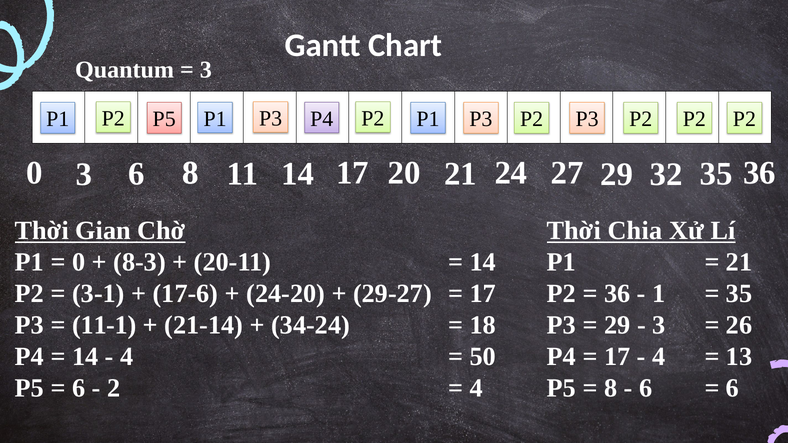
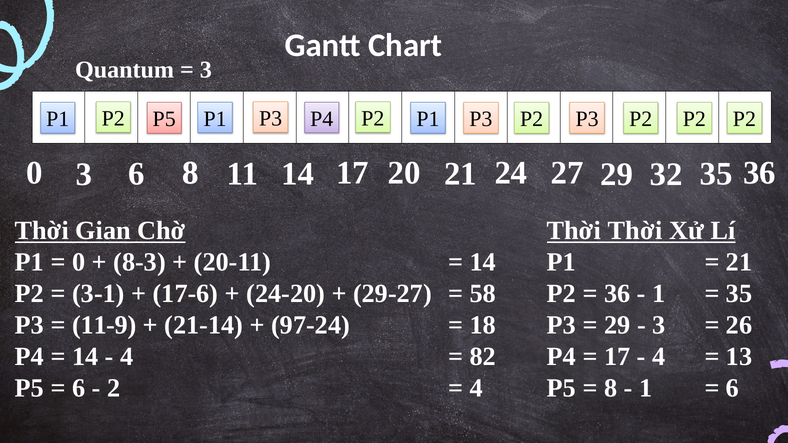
Thời Chia: Chia -> Thời
17 at (483, 294): 17 -> 58
11-1: 11-1 -> 11-9
34-24: 34-24 -> 97-24
50: 50 -> 82
6 at (646, 388): 6 -> 1
